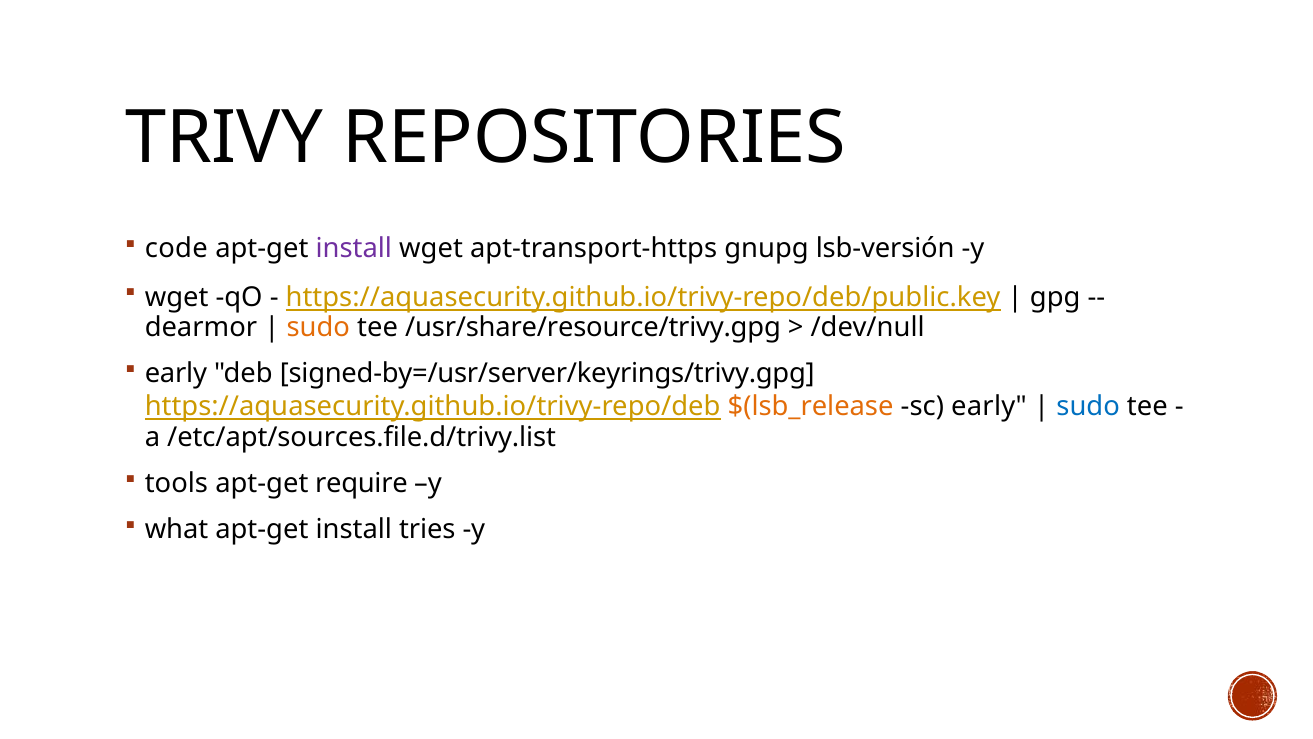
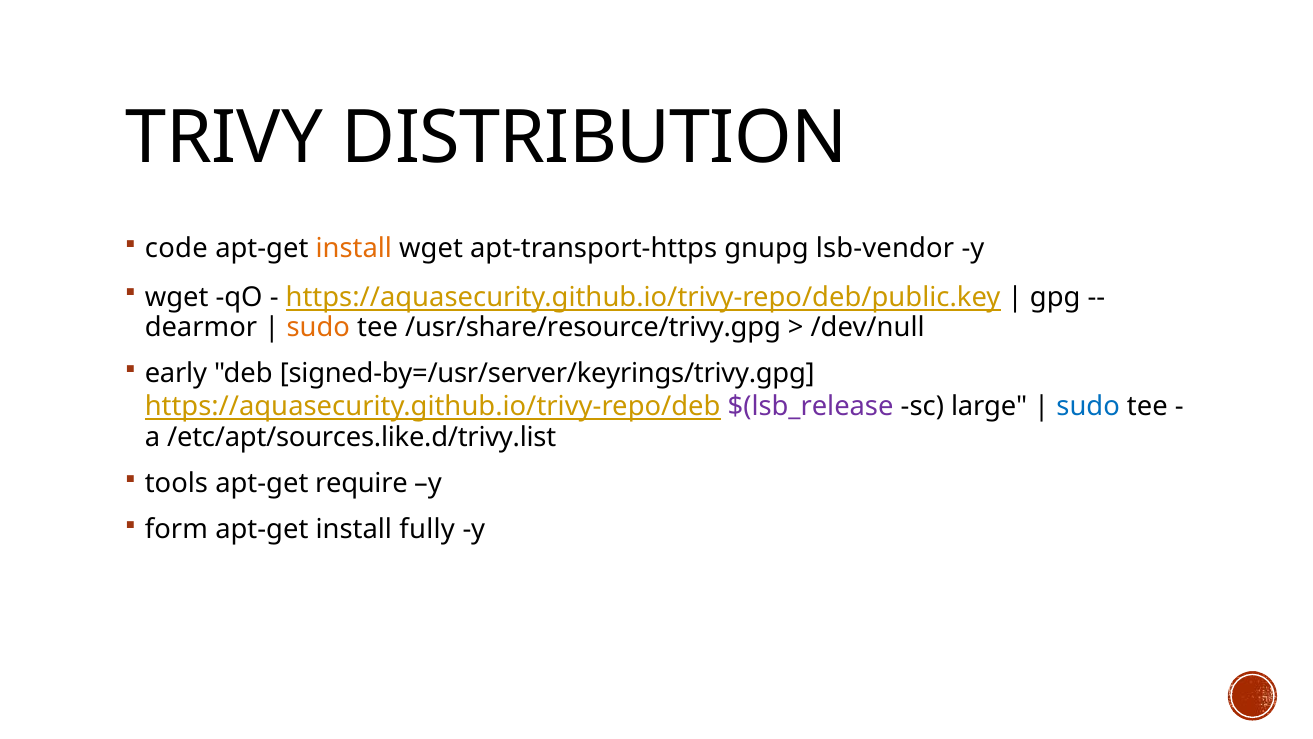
REPOSITORIES: REPOSITORIES -> DISTRIBUTION
install at (354, 248) colour: purple -> orange
lsb-versión: lsb-versión -> lsb-vendor
$(lsb_release colour: orange -> purple
sc early: early -> large
/etc/apt/sources.file.d/trivy.list: /etc/apt/sources.file.d/trivy.list -> /etc/apt/sources.like.d/trivy.list
what: what -> form
tries: tries -> fully
